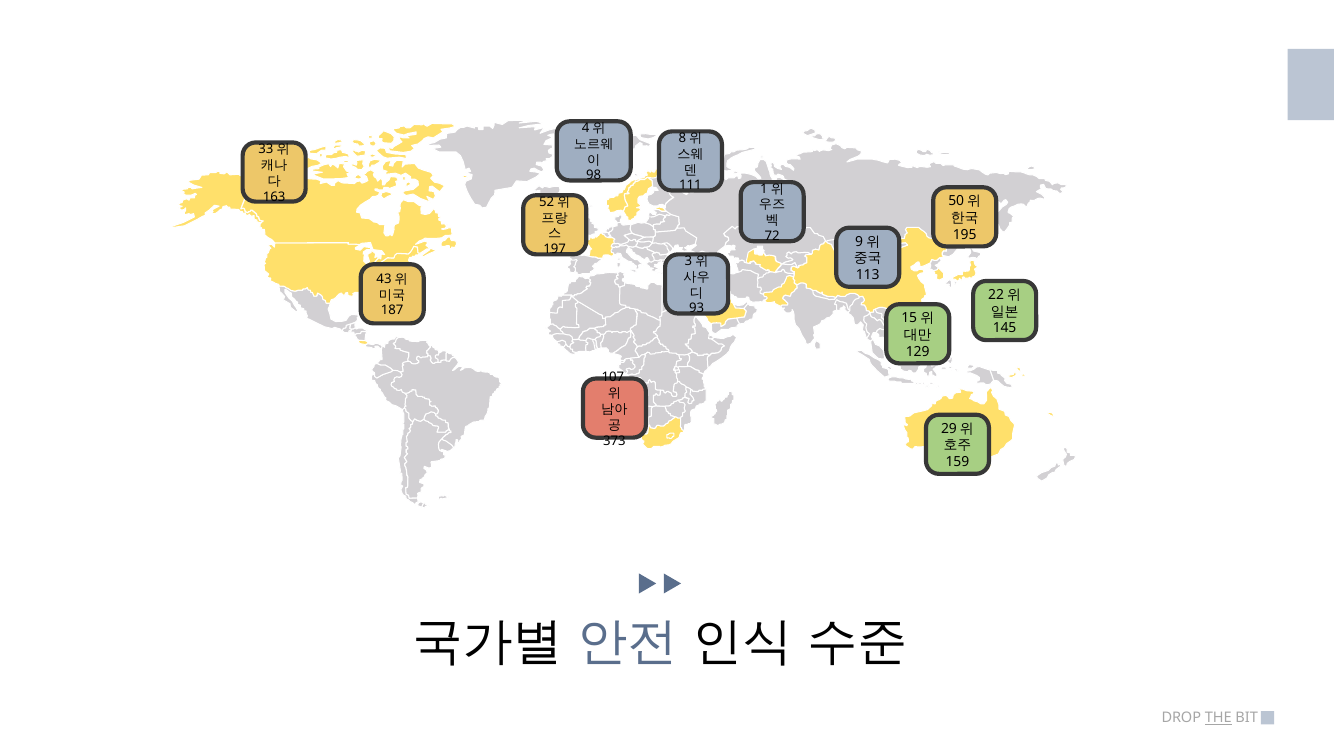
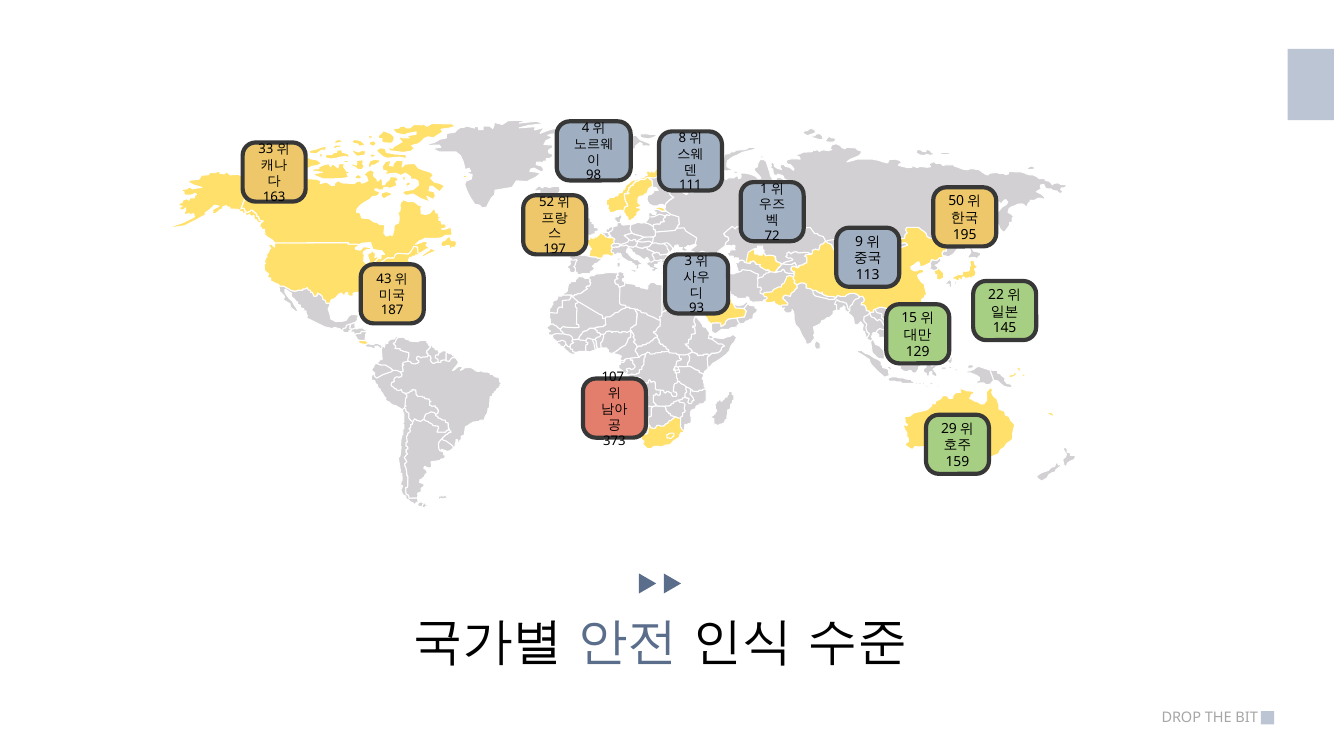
THE underline: present -> none
